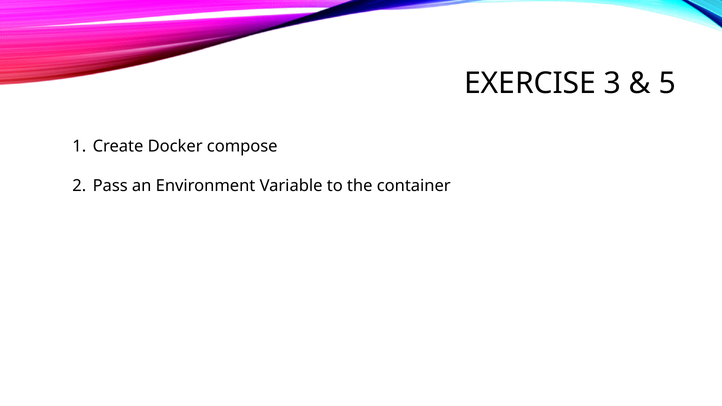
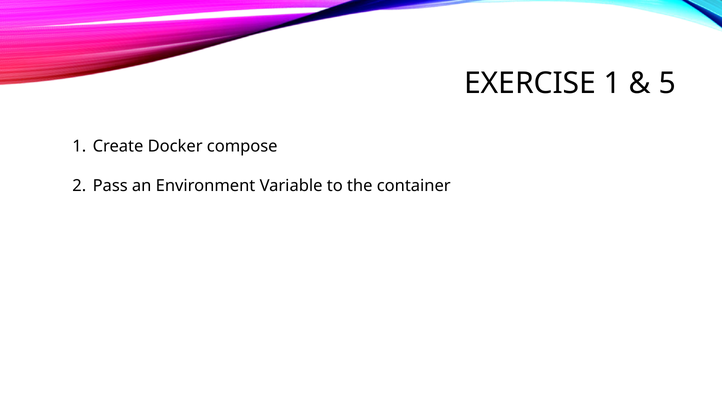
EXERCISE 3: 3 -> 1
